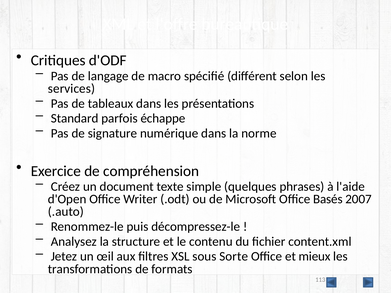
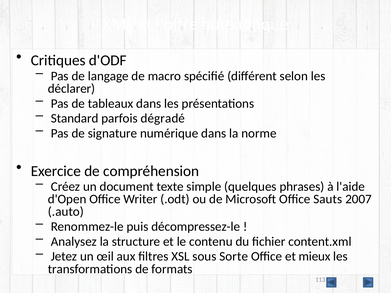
services: services -> déclarer
échappe: échappe -> dégradé
Basés: Basés -> Sauts
